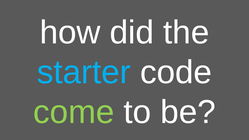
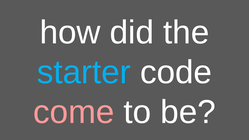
come colour: light green -> pink
